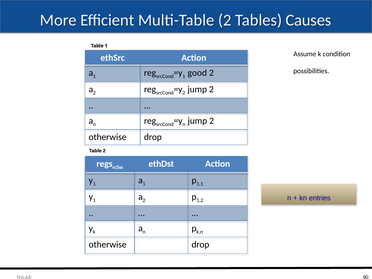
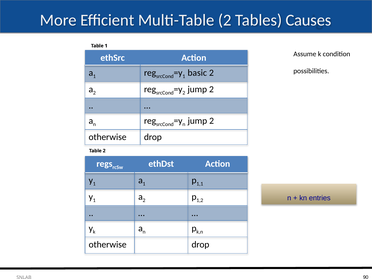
good: good -> basic
